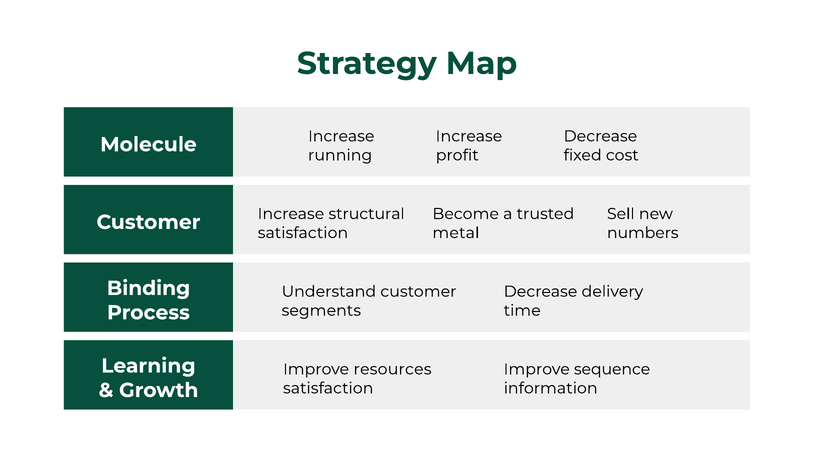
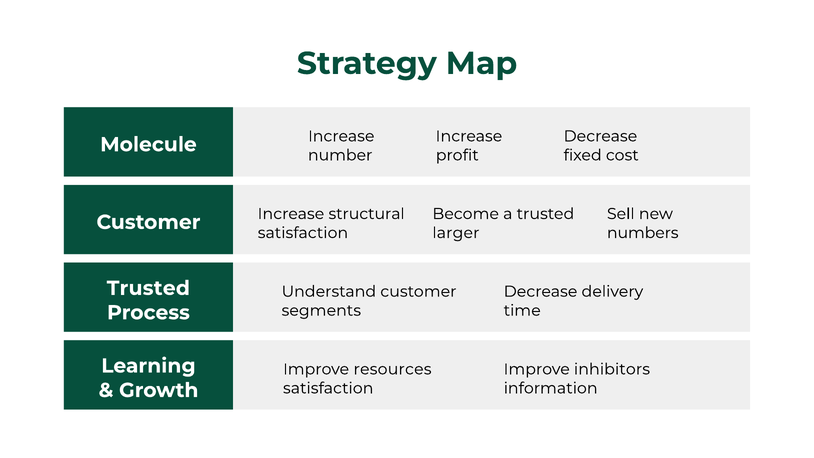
running: running -> number
metal: metal -> larger
Binding at (149, 288): Binding -> Trusted
sequence: sequence -> inhibitors
